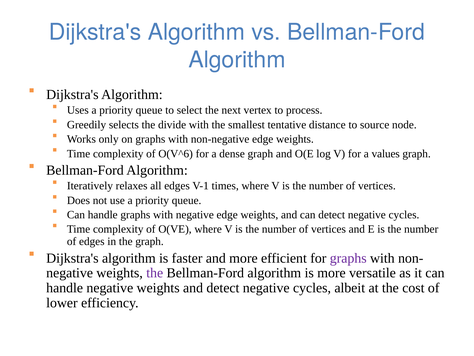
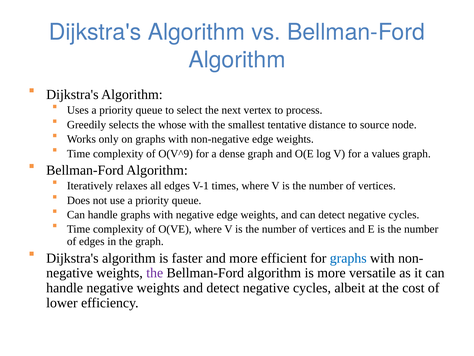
divide: divide -> whose
O(V^6: O(V^6 -> O(V^9
graphs at (348, 258) colour: purple -> blue
